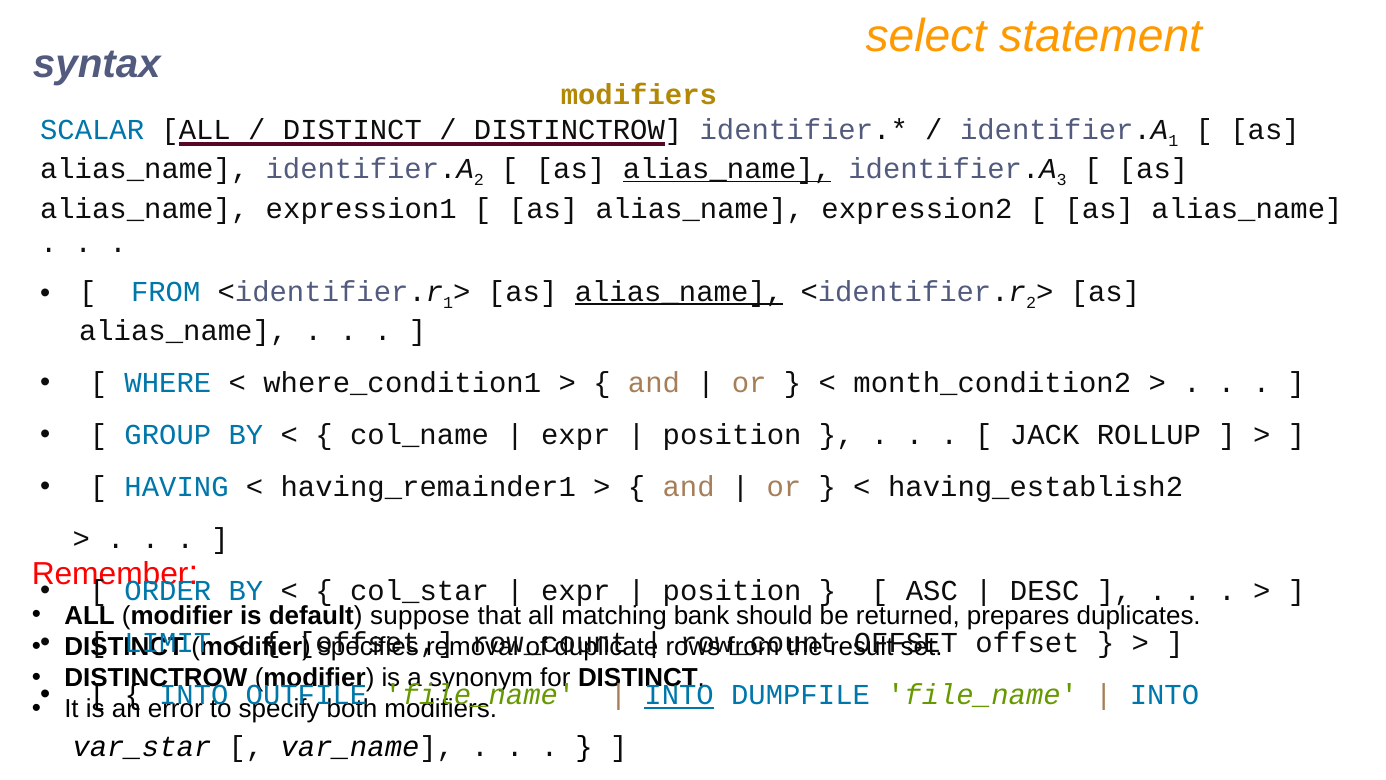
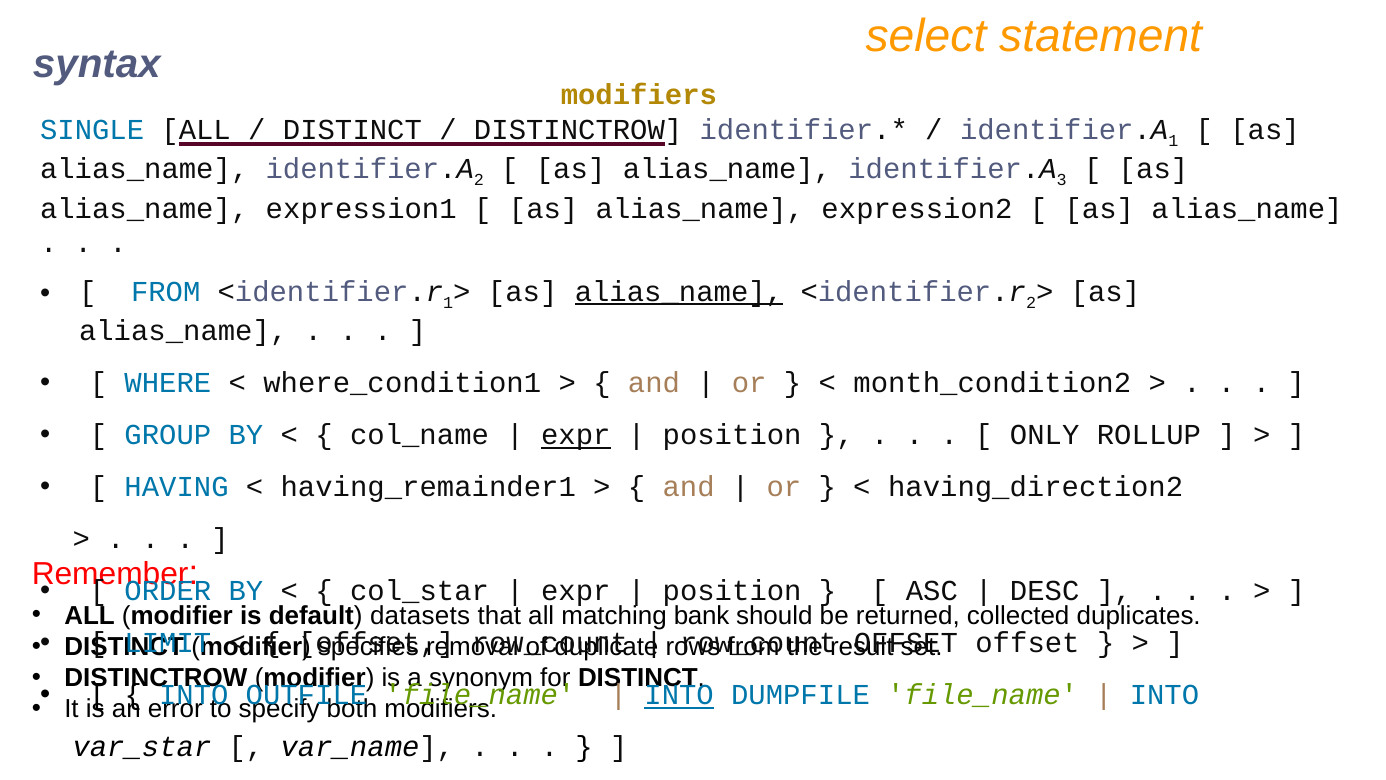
SCALAR: SCALAR -> SINGLE
alias_name at (727, 169) underline: present -> none
expr at (576, 435) underline: none -> present
JACK: JACK -> ONLY
having_establish2: having_establish2 -> having_direction2
suppose: suppose -> datasets
prepares: prepares -> collected
